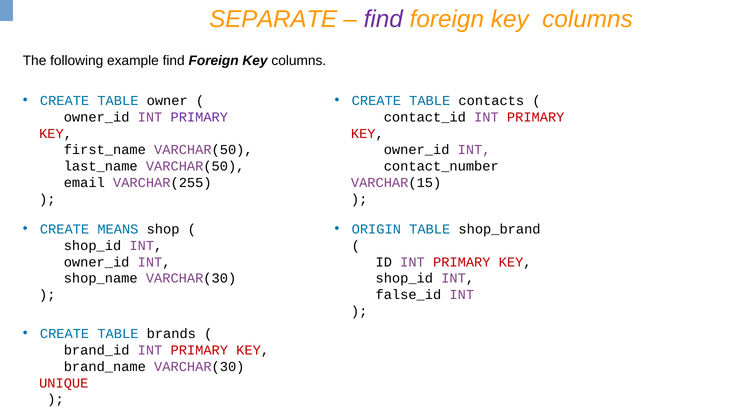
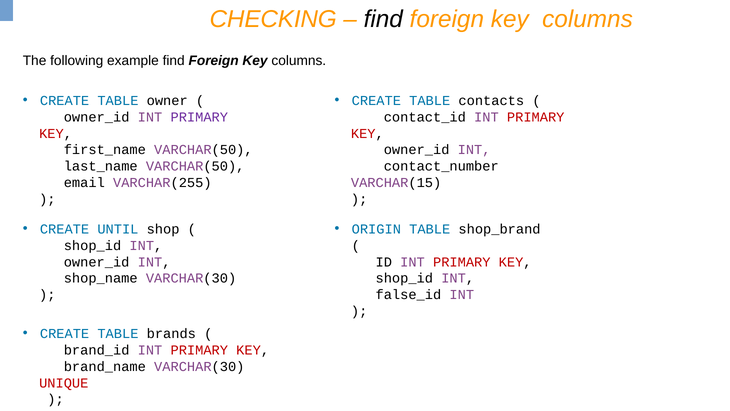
SEPARATE: SEPARATE -> CHECKING
find at (383, 19) colour: purple -> black
MEANS: MEANS -> UNTIL
